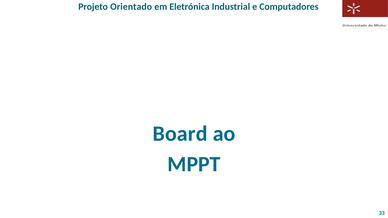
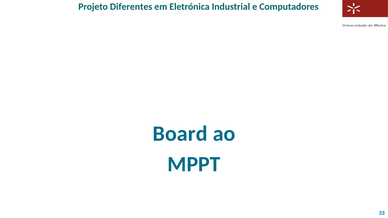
Orientado: Orientado -> Diferentes
